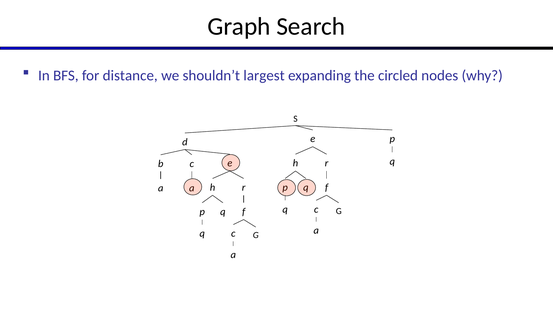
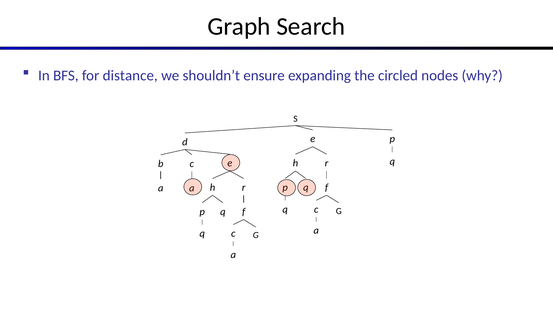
largest: largest -> ensure
